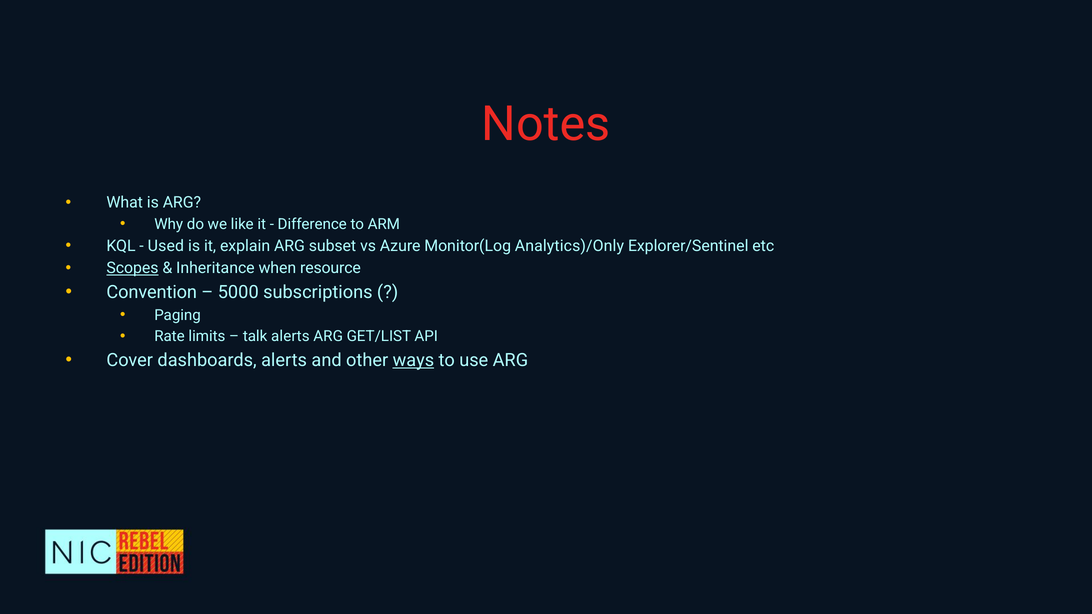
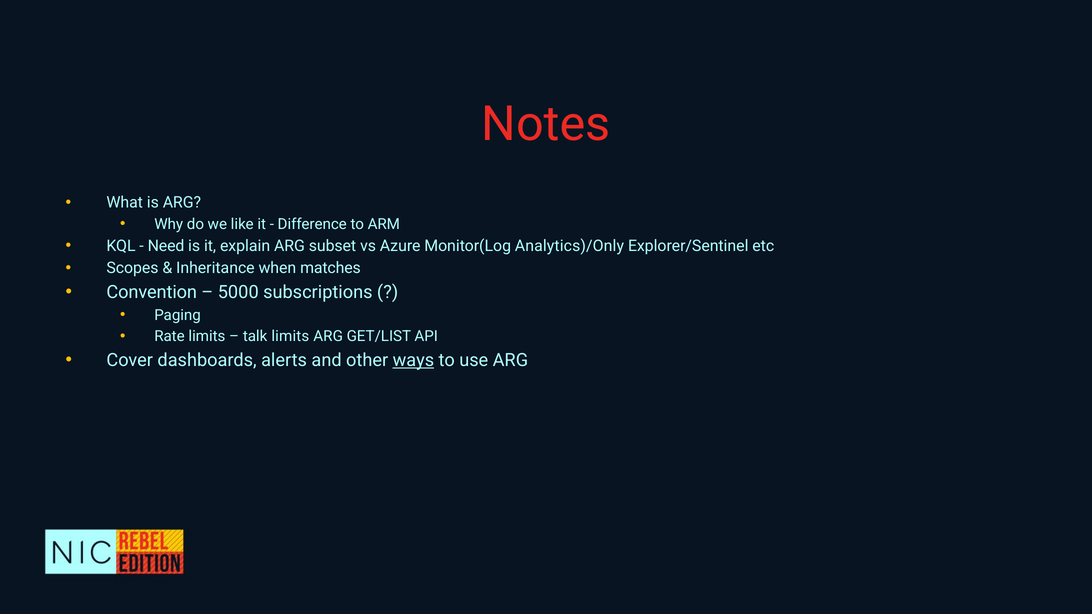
Used: Used -> Need
Scopes underline: present -> none
resource: resource -> matches
talk alerts: alerts -> limits
